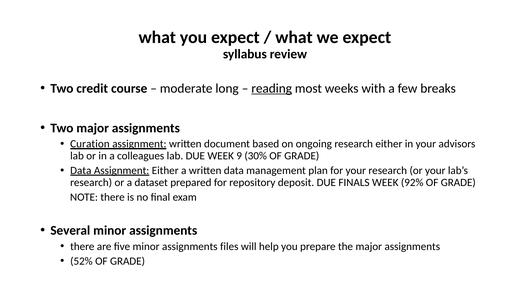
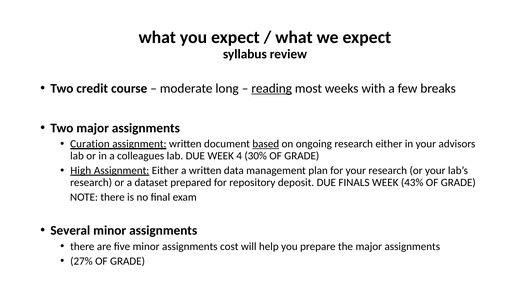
based underline: none -> present
9: 9 -> 4
Data at (81, 171): Data -> High
92%: 92% -> 43%
files: files -> cost
52%: 52% -> 27%
